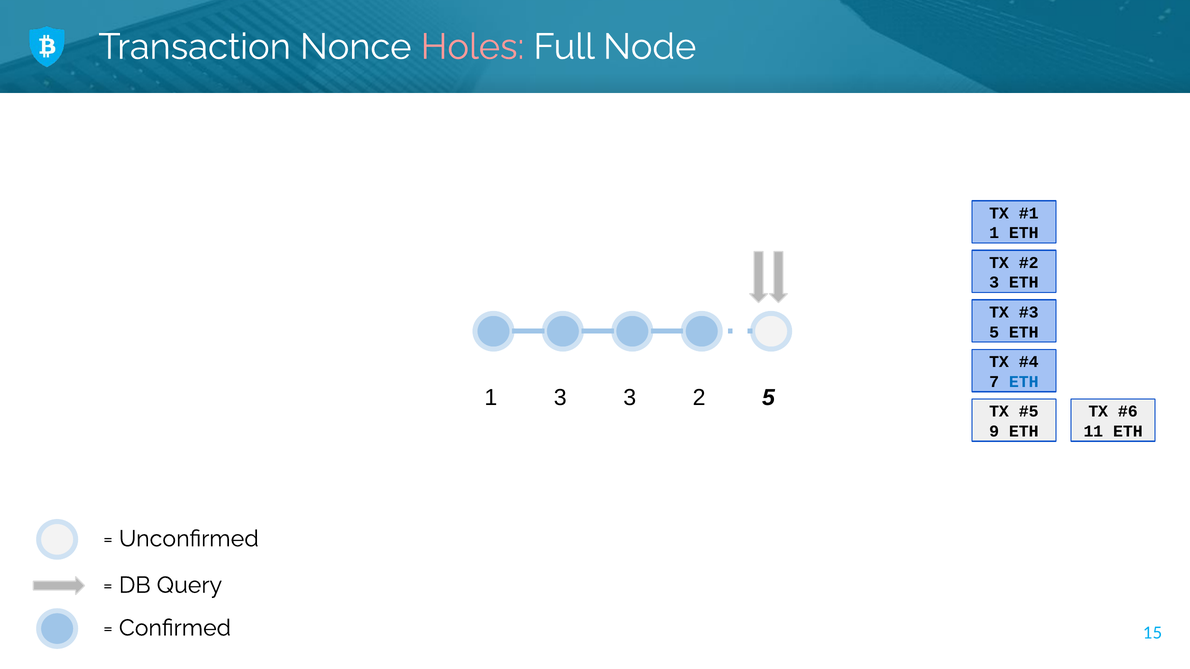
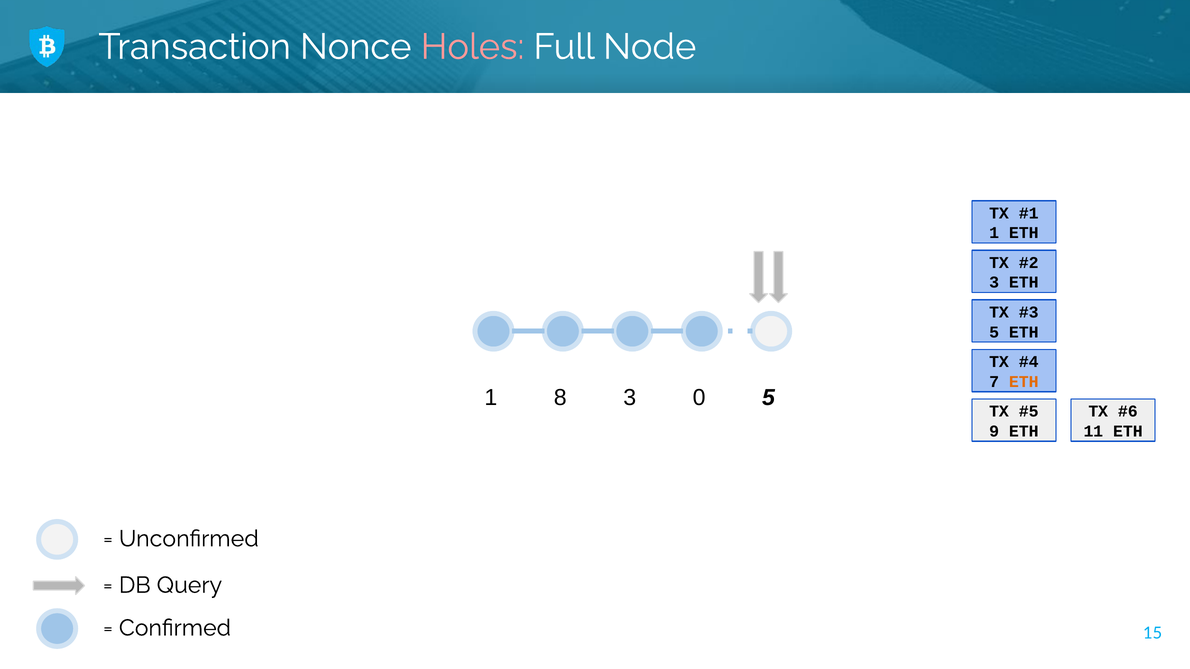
ETH at (1024, 382) colour: blue -> orange
1 3: 3 -> 8
2: 2 -> 0
